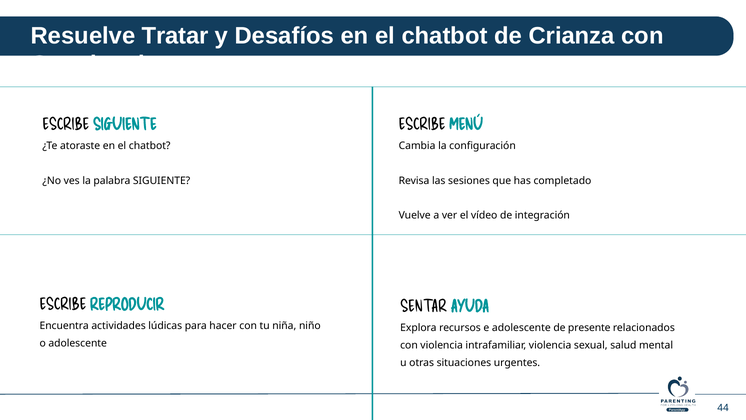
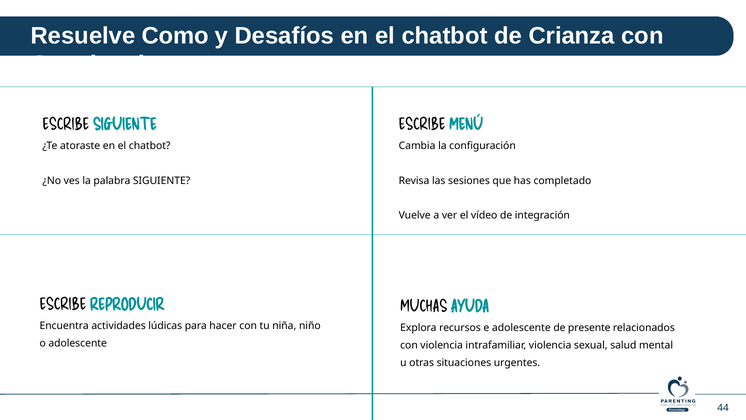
Tratar: Tratar -> Como
SENTAR: SENTAR -> MUCHAS
